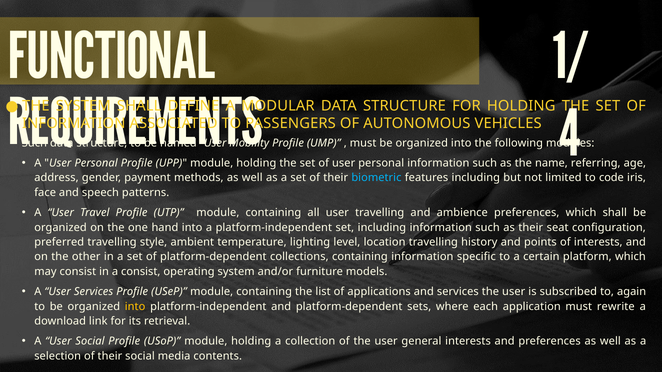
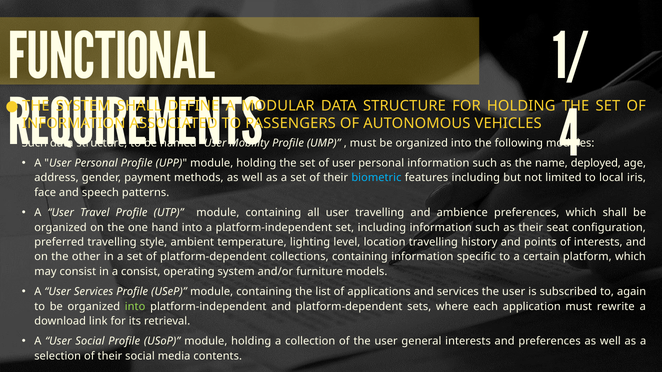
referring: referring -> deployed
code: code -> local
into at (135, 307) colour: yellow -> light green
